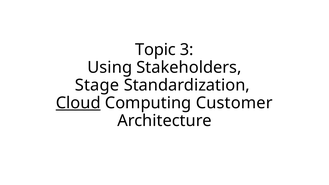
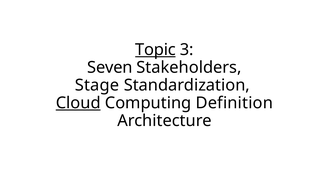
Topic underline: none -> present
Using: Using -> Seven
Customer: Customer -> Definition
